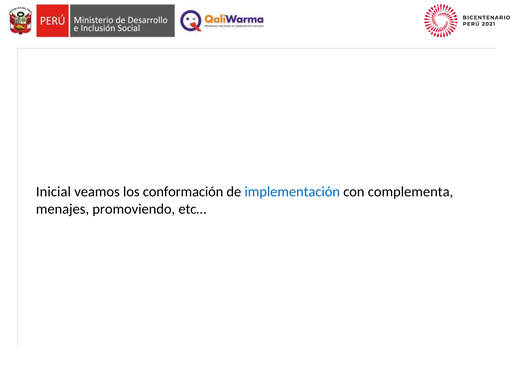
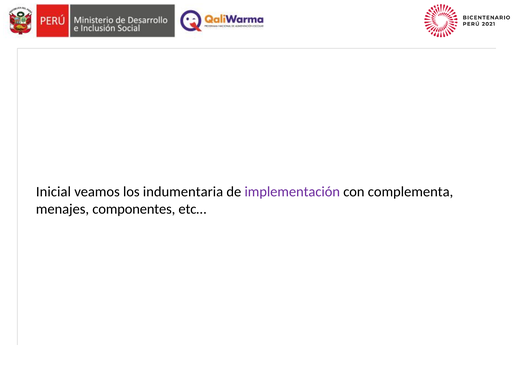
conformación: conformación -> indumentaria
implementación colour: blue -> purple
promoviendo: promoviendo -> componentes
